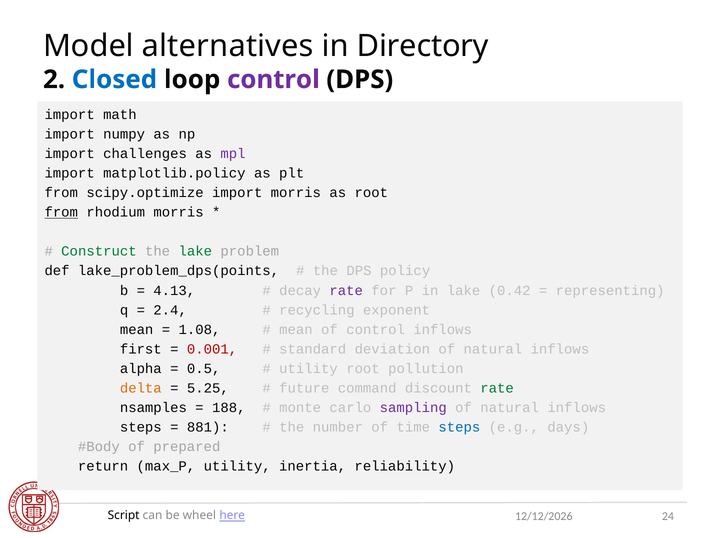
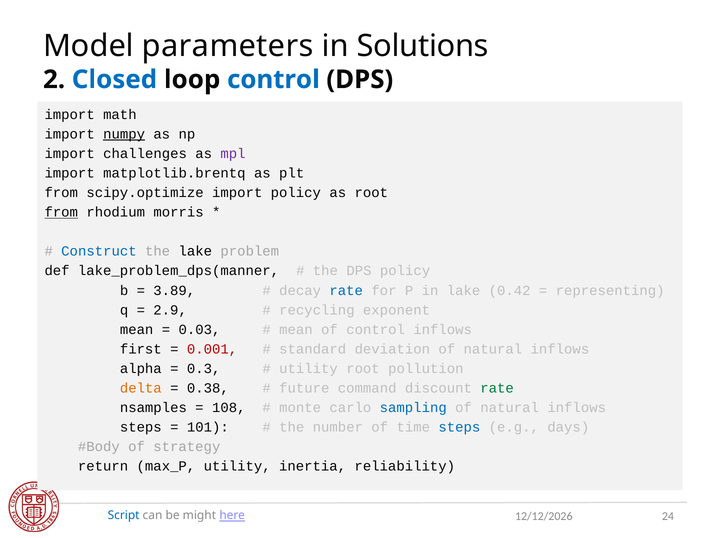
alternatives: alternatives -> parameters
Directory: Directory -> Solutions
control at (273, 80) colour: purple -> blue
numpy underline: none -> present
matplotlib.policy: matplotlib.policy -> matplotlib.brentq
import morris: morris -> policy
Construct colour: green -> blue
lake at (195, 251) colour: green -> black
lake_problem_dps(points: lake_problem_dps(points -> lake_problem_dps(manner
4.13: 4.13 -> 3.89
rate at (346, 290) colour: purple -> blue
2.4: 2.4 -> 2.9
1.08: 1.08 -> 0.03
0.5: 0.5 -> 0.3
5.25: 5.25 -> 0.38
188: 188 -> 108
sampling colour: purple -> blue
881: 881 -> 101
prepared: prepared -> strategy
Script colour: black -> blue
wheel: wheel -> might
